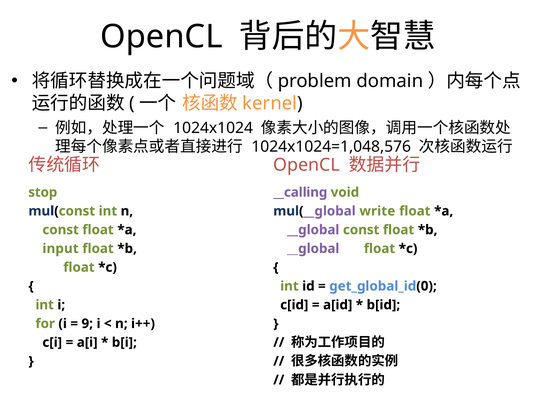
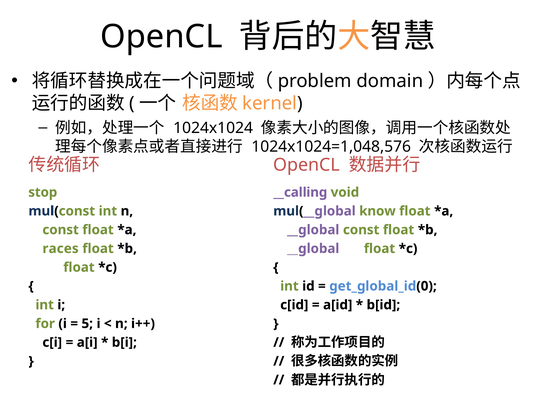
write: write -> know
input: input -> races
9: 9 -> 5
